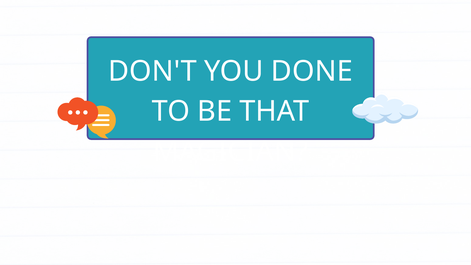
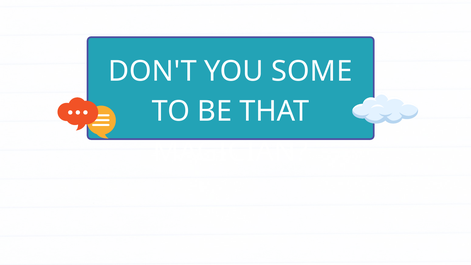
DONE: DONE -> SOME
